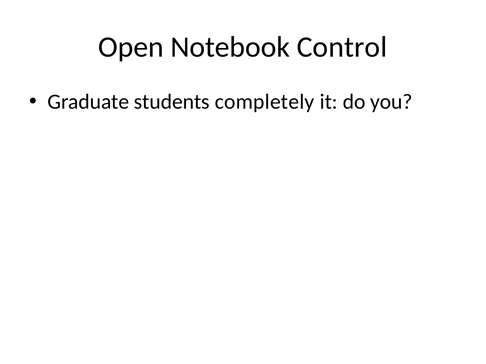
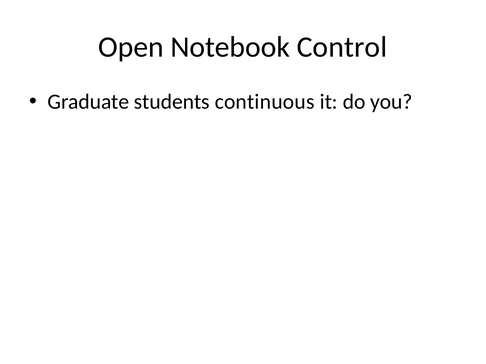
completely: completely -> continuous
